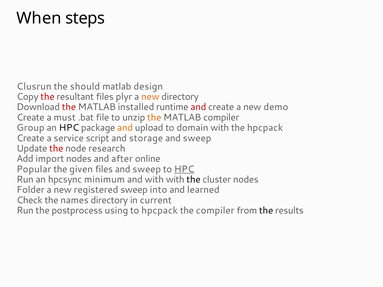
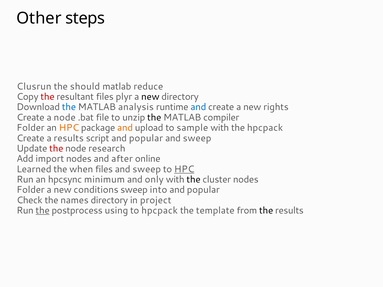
When: When -> Other
design: design -> reduce
new at (150, 97) colour: orange -> black
the at (69, 107) colour: red -> blue
installed: installed -> analysis
and at (198, 107) colour: red -> blue
demo: demo -> rights
a must: must -> node
the at (154, 118) colour: orange -> black
Group at (30, 128): Group -> Folder
HPC at (69, 128) colour: black -> orange
domain: domain -> sample
a service: service -> results
script and storage: storage -> popular
Popular: Popular -> Learned
given: given -> when
and with: with -> only
registered: registered -> conditions
learned at (203, 190): learned -> popular
current: current -> project
the at (43, 211) underline: none -> present
the compiler: compiler -> template
